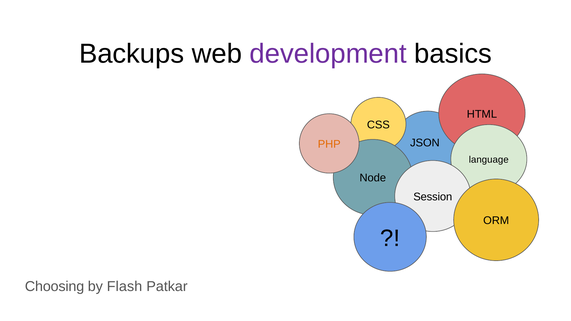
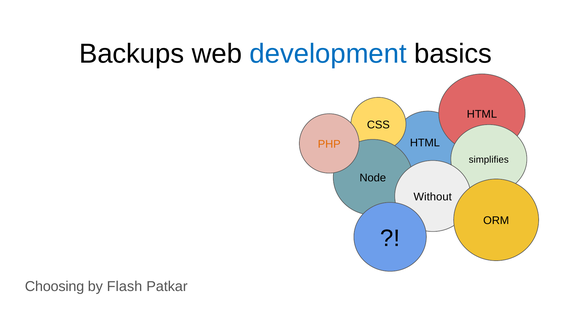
development colour: purple -> blue
JSON at (425, 143): JSON -> HTML
language: language -> simplifies
Session: Session -> Without
